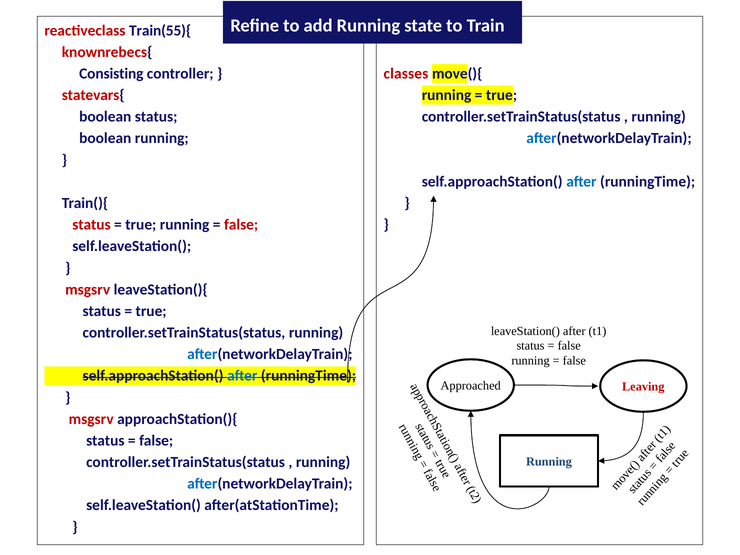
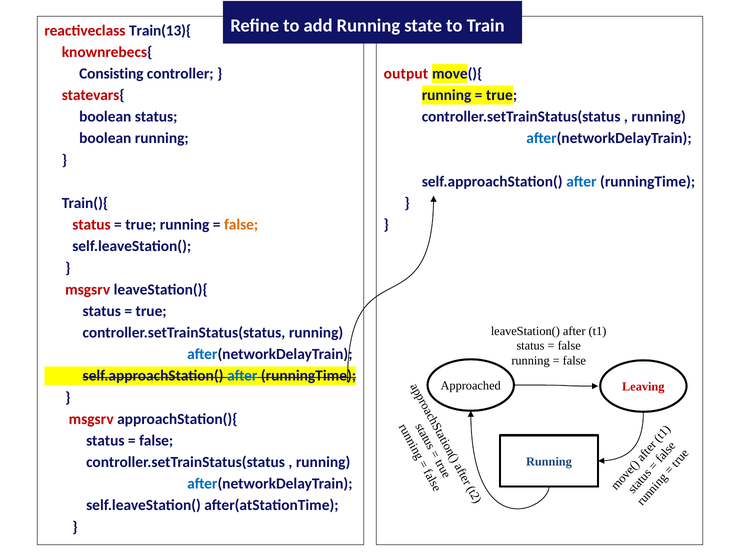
Train(55){: Train(55){ -> Train(13){
classes: classes -> output
false at (241, 225) colour: red -> orange
